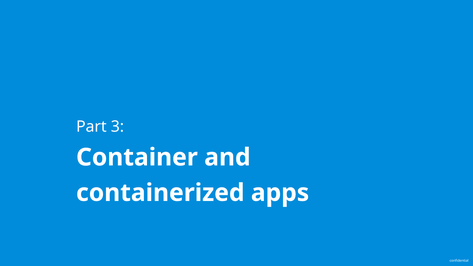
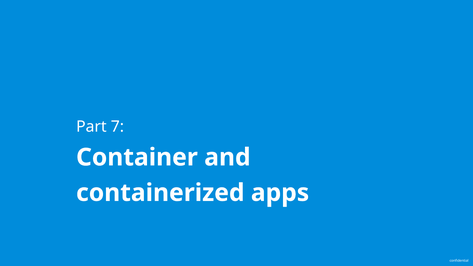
3: 3 -> 7
